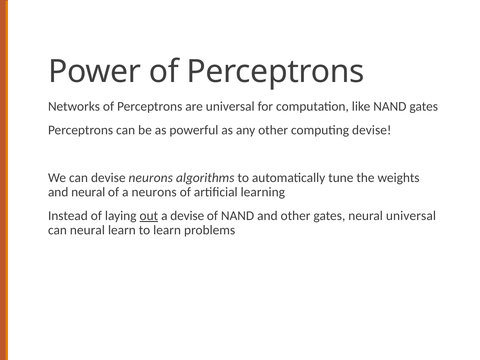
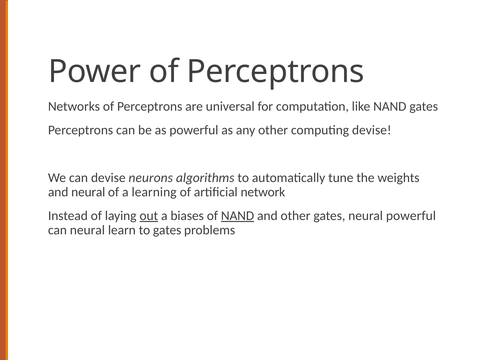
a neurons: neurons -> learning
learning: learning -> network
a devise: devise -> biases
NAND at (238, 216) underline: none -> present
neural universal: universal -> powerful
to learn: learn -> gates
